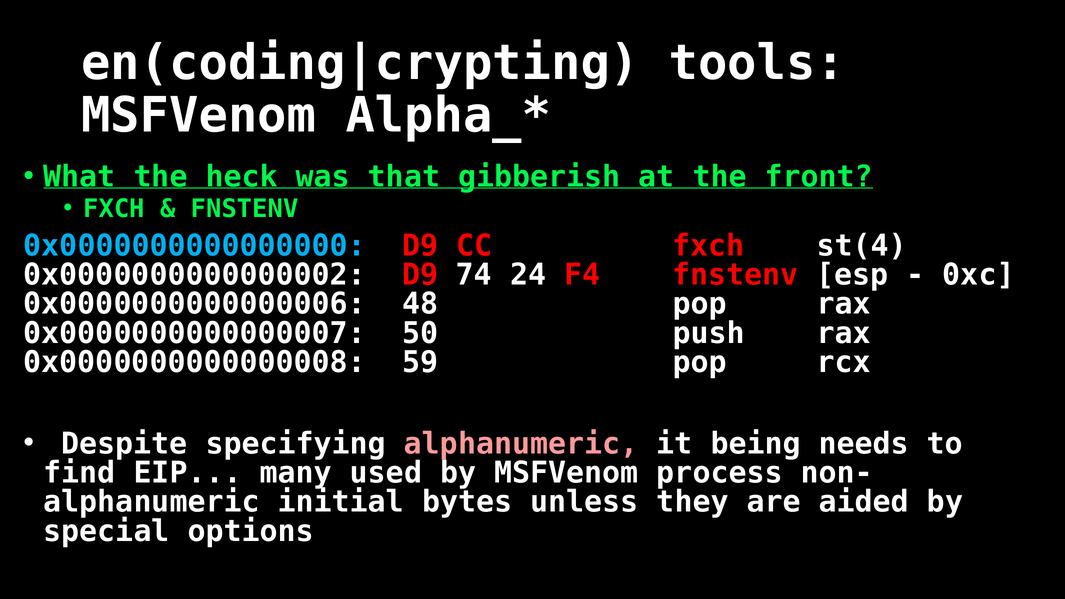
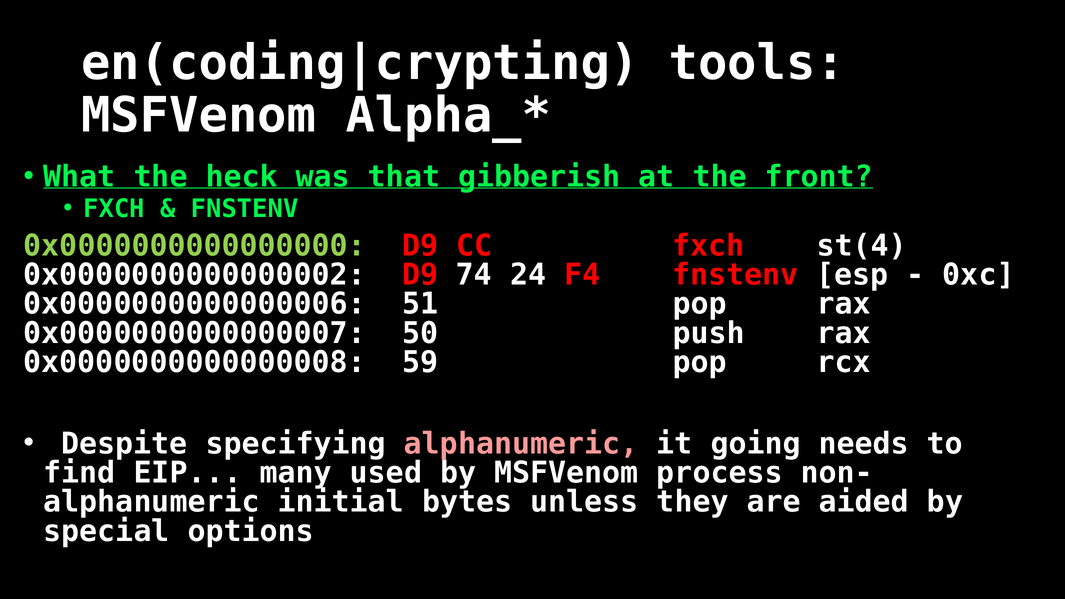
0x0000000000000000 colour: light blue -> light green
48: 48 -> 51
being: being -> going
